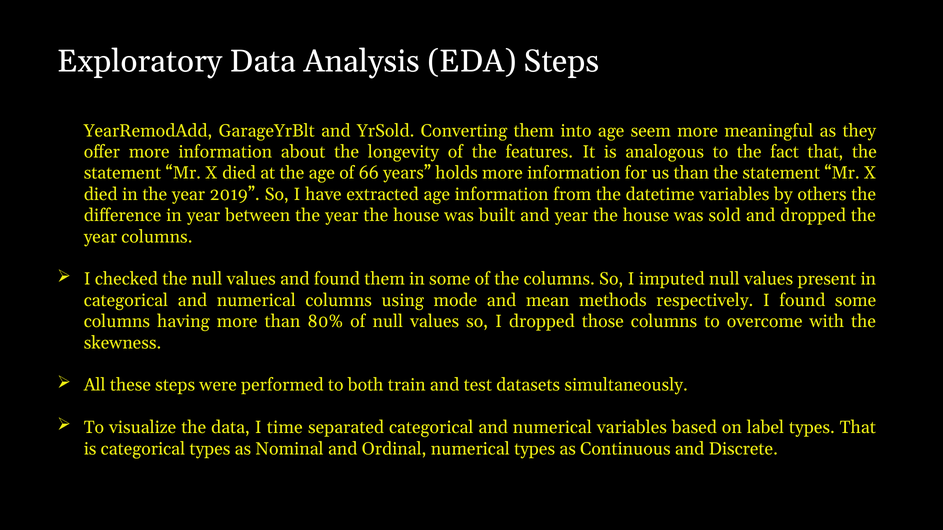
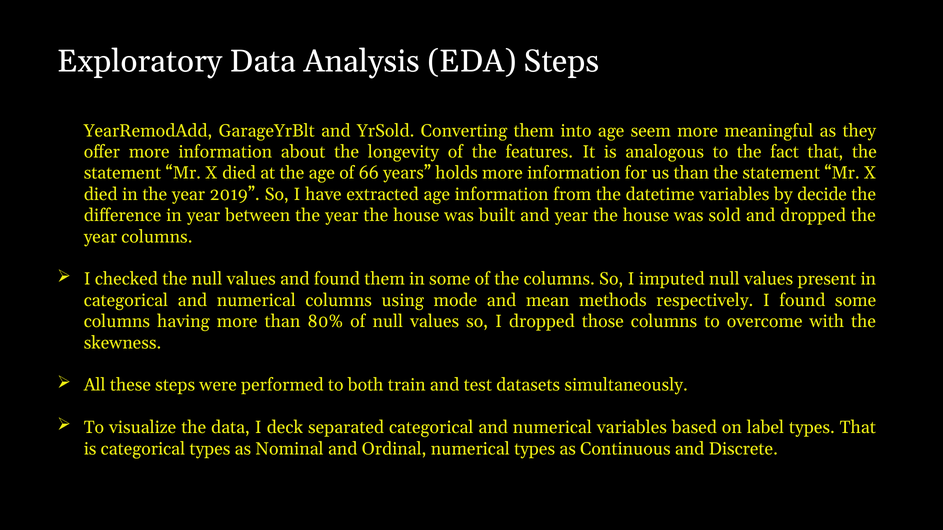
others: others -> decide
I time: time -> deck
